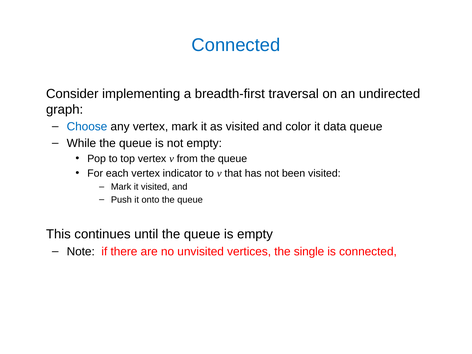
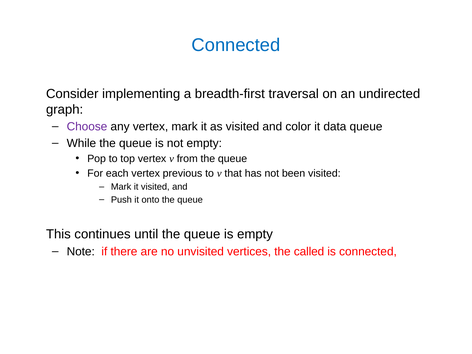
Choose colour: blue -> purple
indicator: indicator -> previous
single: single -> called
